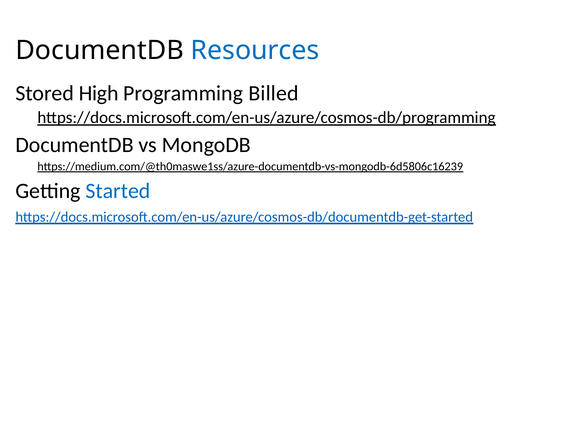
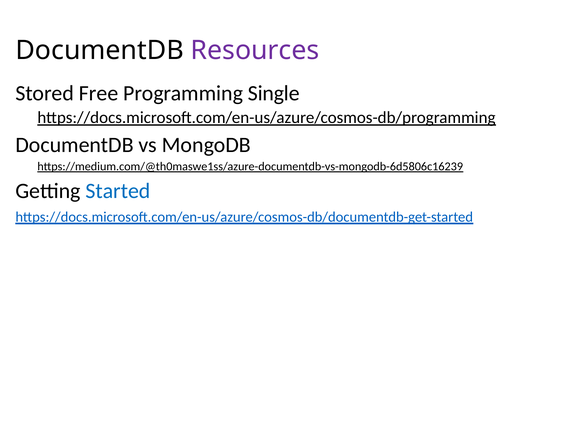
Resources colour: blue -> purple
High: High -> Free
Billed: Billed -> Single
